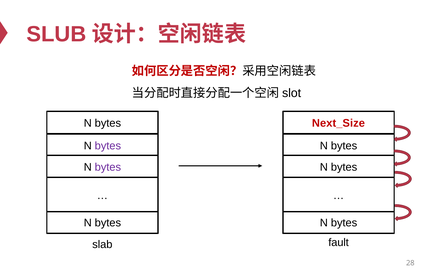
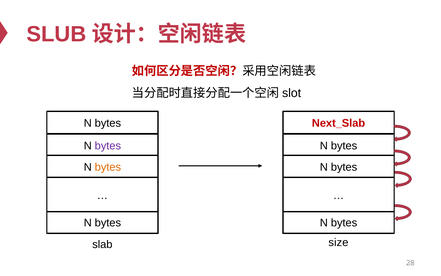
Next_Size: Next_Size -> Next_Slab
bytes at (108, 167) colour: purple -> orange
fault: fault -> size
